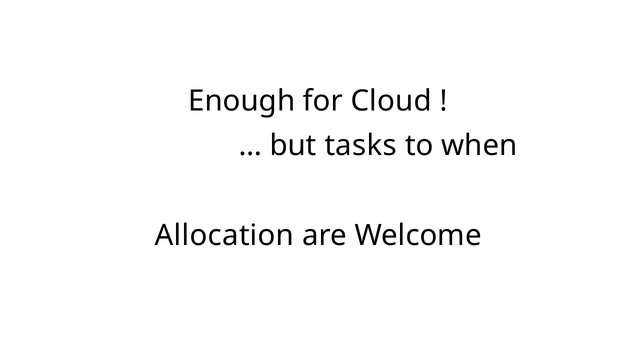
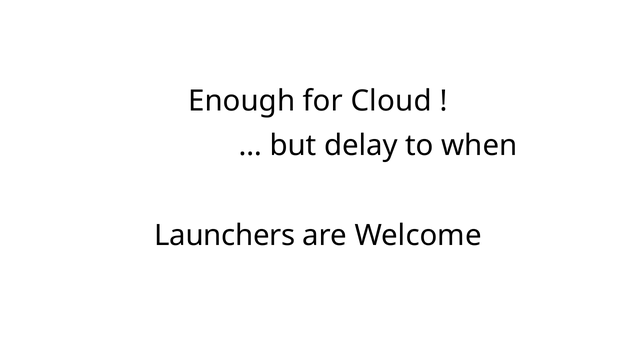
tasks: tasks -> delay
Allocation: Allocation -> Launchers
